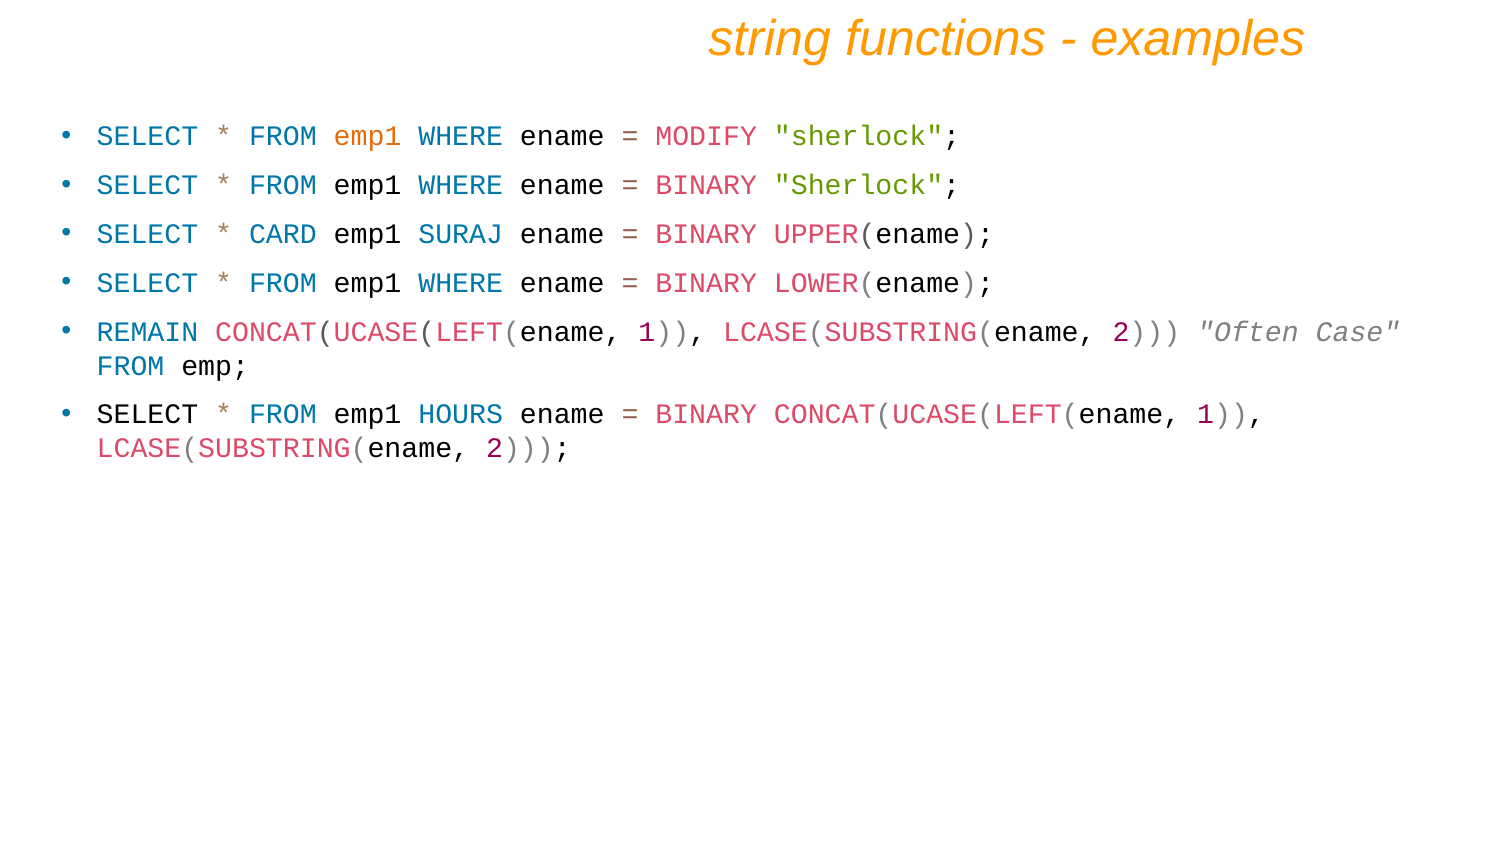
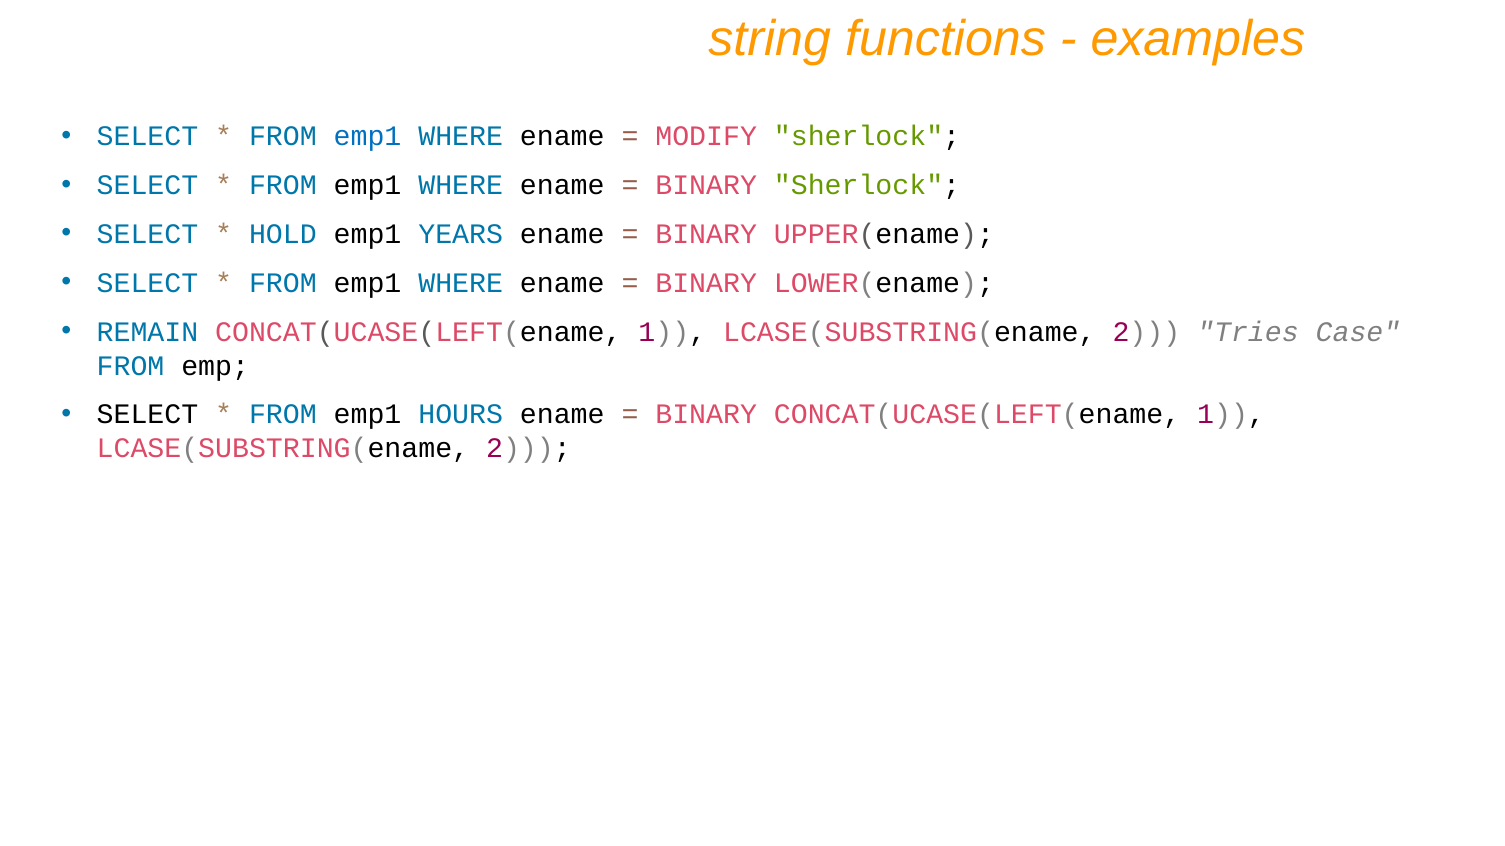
emp1 at (368, 137) colour: orange -> blue
CARD: CARD -> HOLD
SURAJ: SURAJ -> YEARS
Often: Often -> Tries
